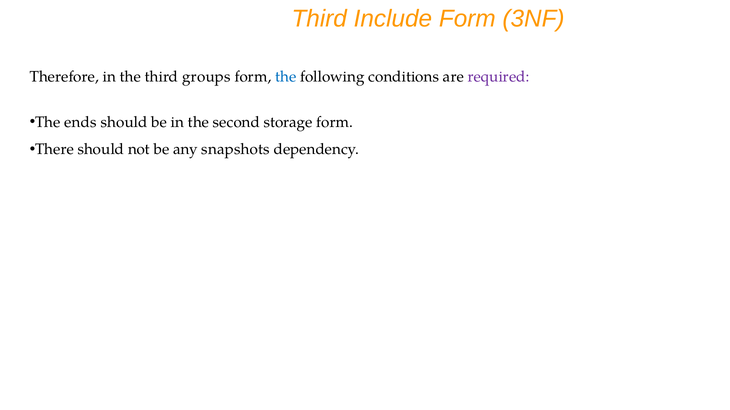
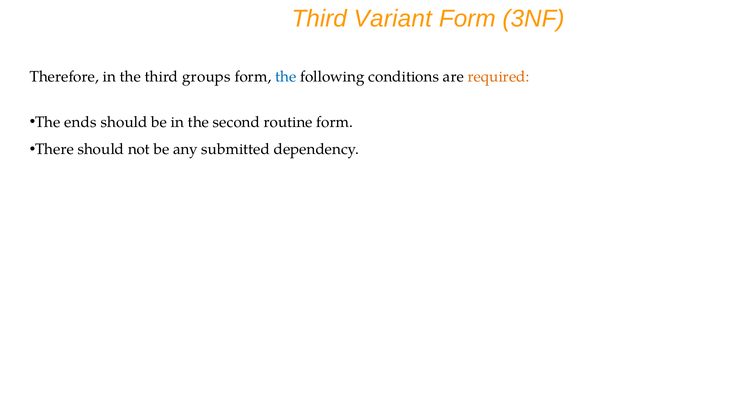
Include: Include -> Variant
required colour: purple -> orange
storage: storage -> routine
snapshots: snapshots -> submitted
